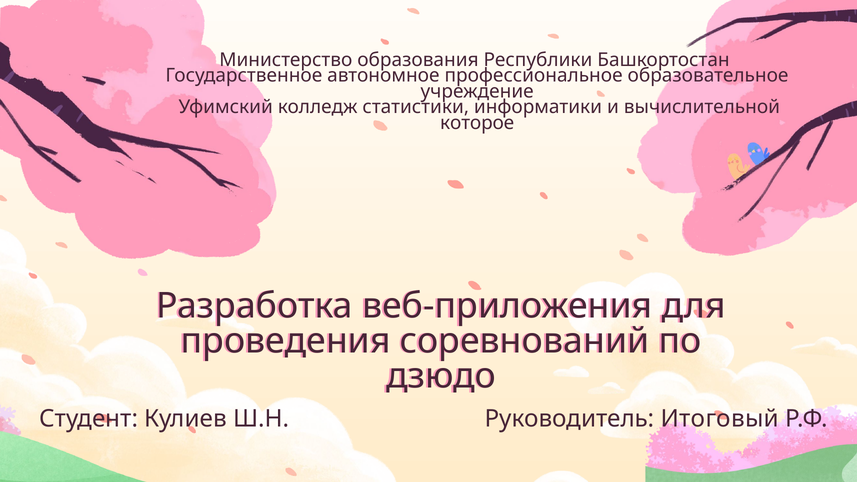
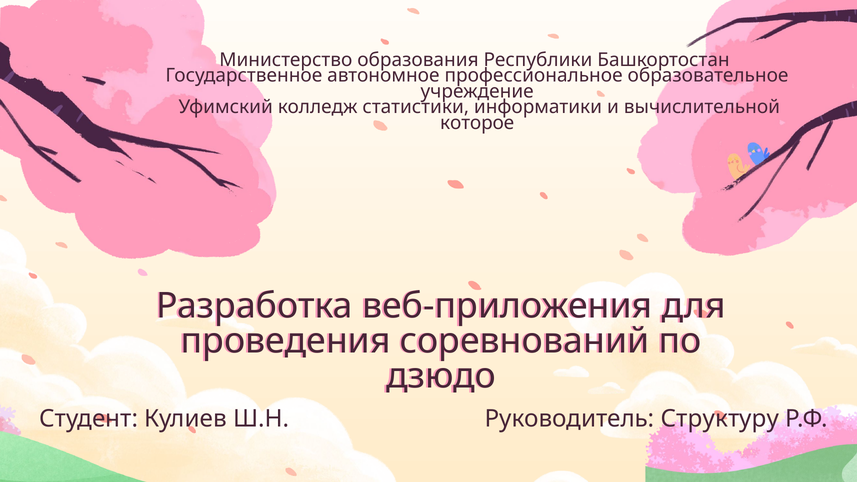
Итоговый: Итоговый -> Структуру
